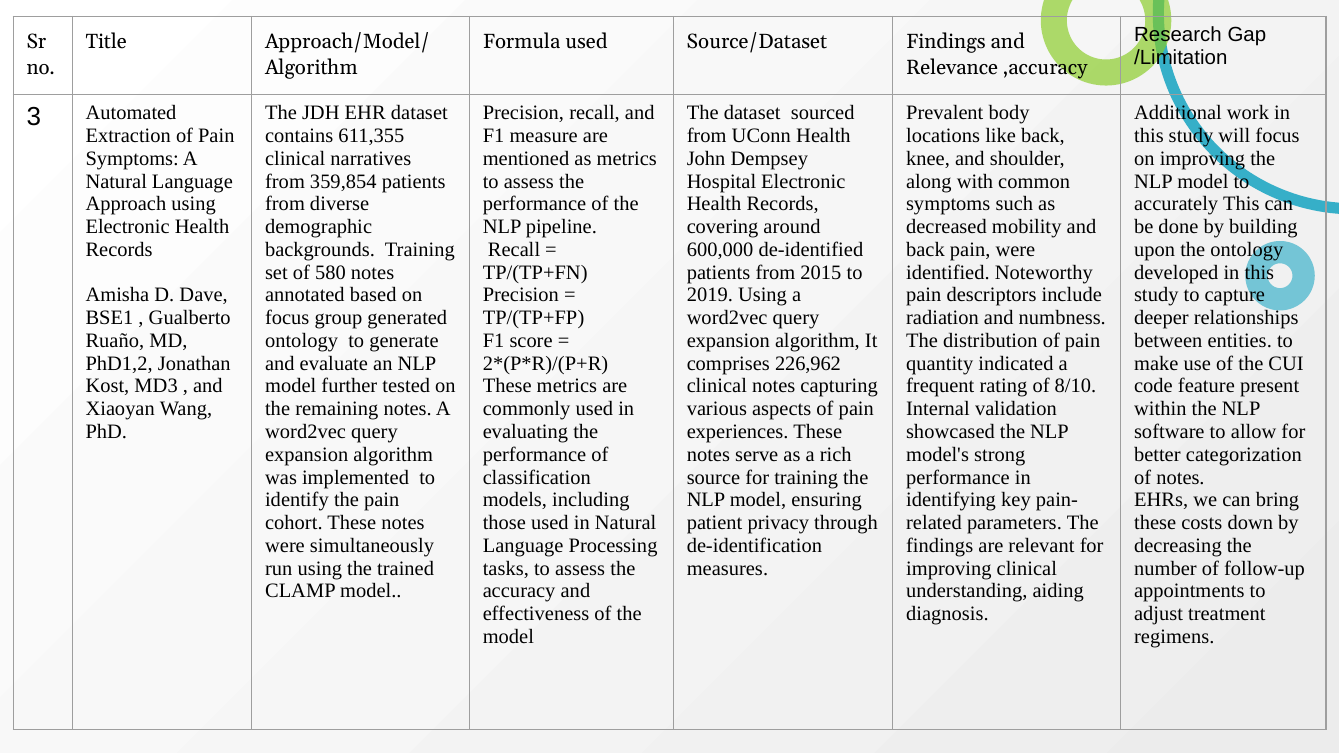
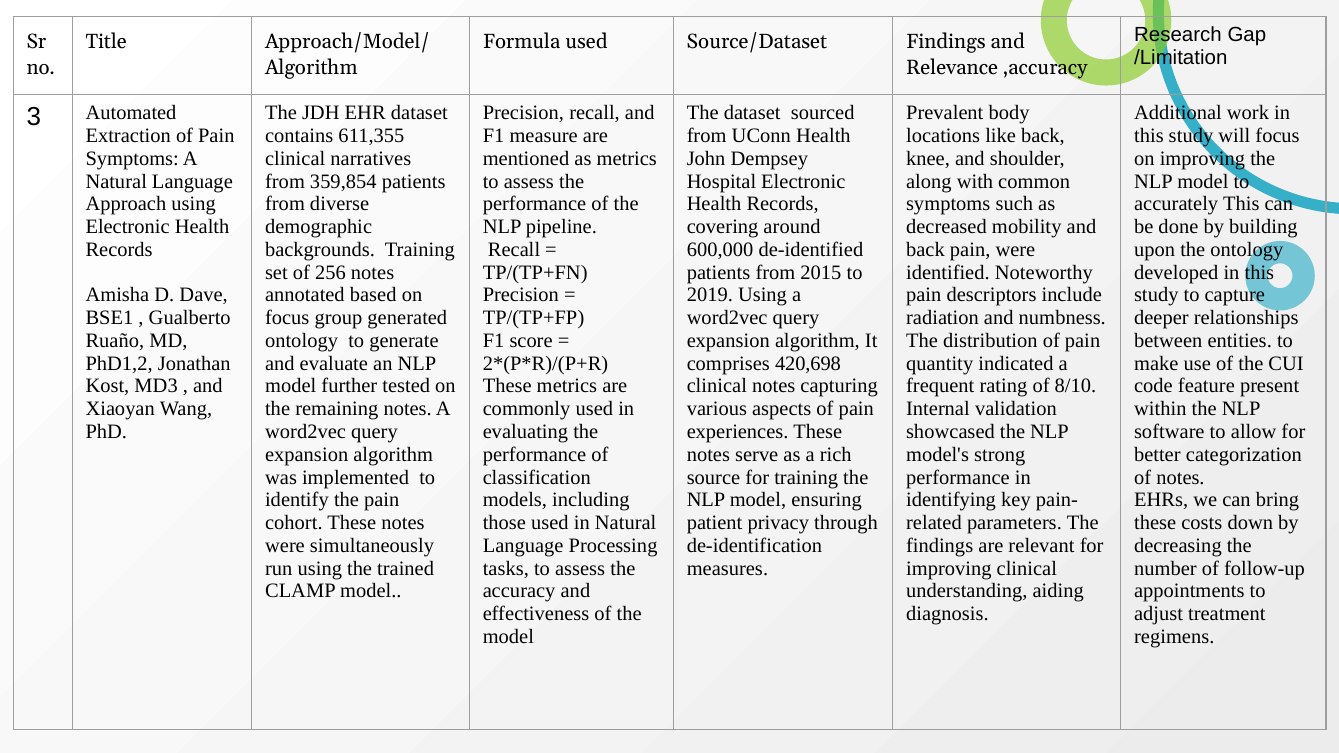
580: 580 -> 256
226,962: 226,962 -> 420,698
